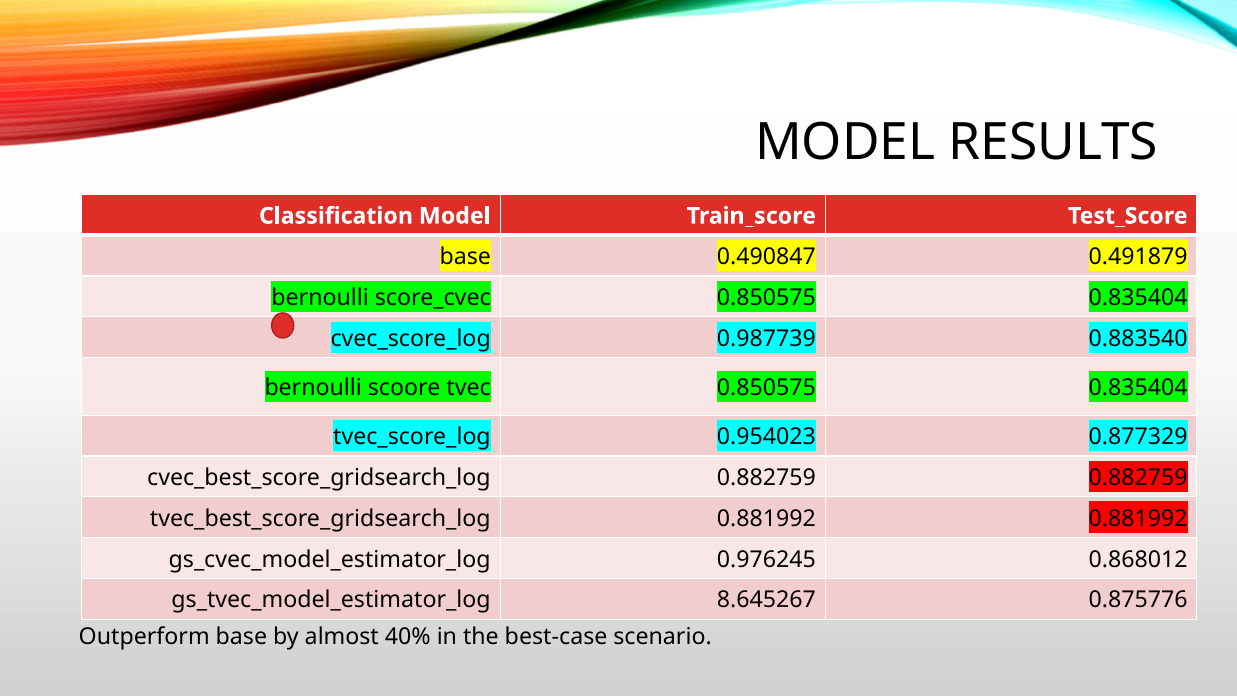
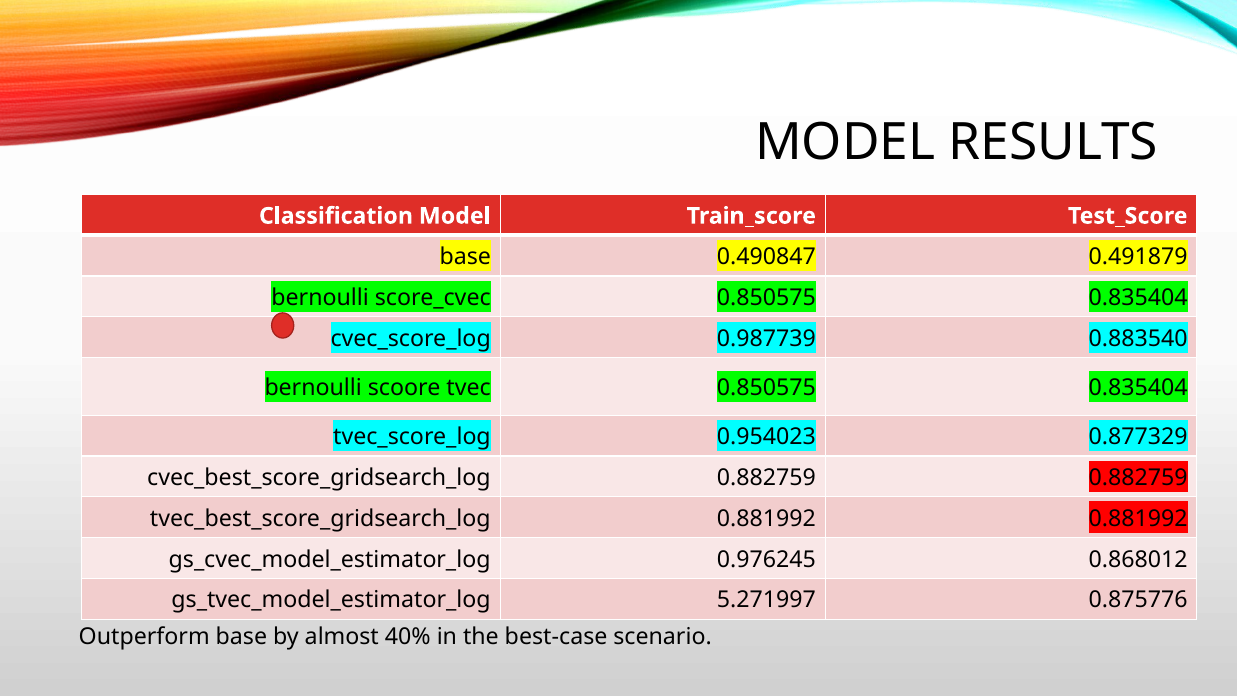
8.645267: 8.645267 -> 5.271997
